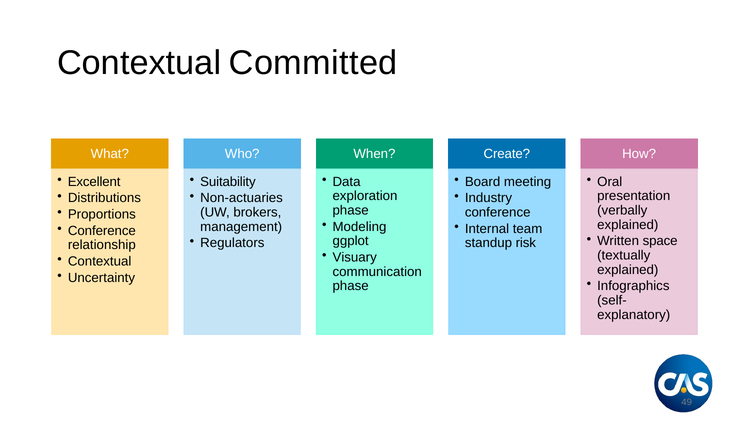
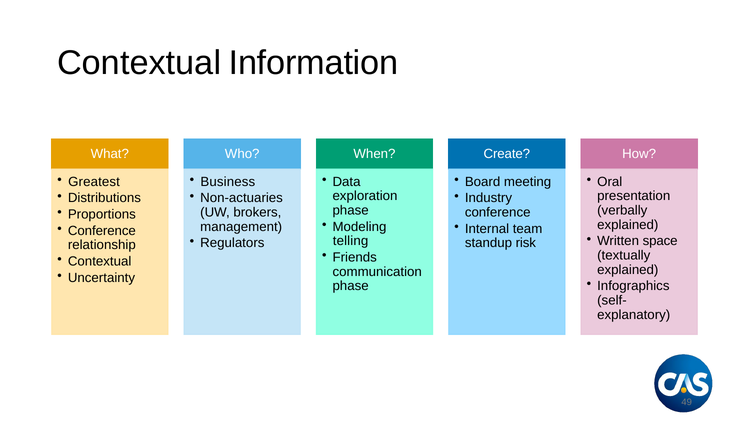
Committed: Committed -> Information
Excellent: Excellent -> Greatest
Suitability: Suitability -> Business
ggplot: ggplot -> telling
Visuary: Visuary -> Friends
